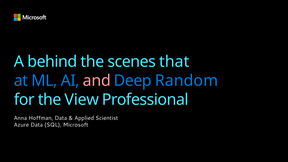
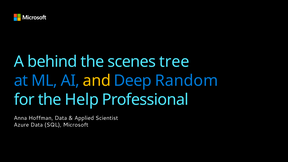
that: that -> tree
and colour: pink -> yellow
View: View -> Help
